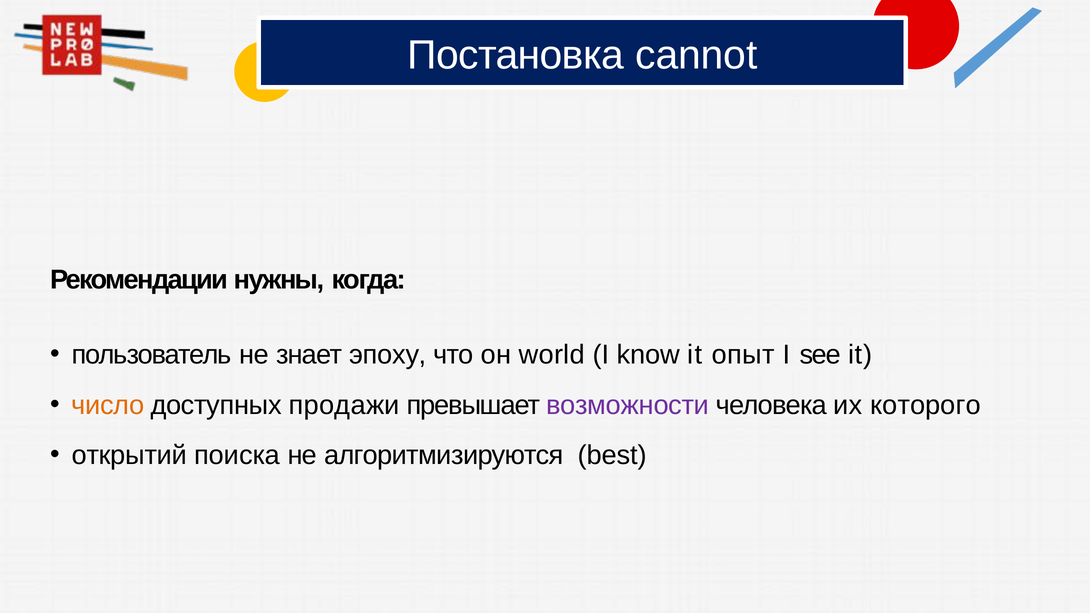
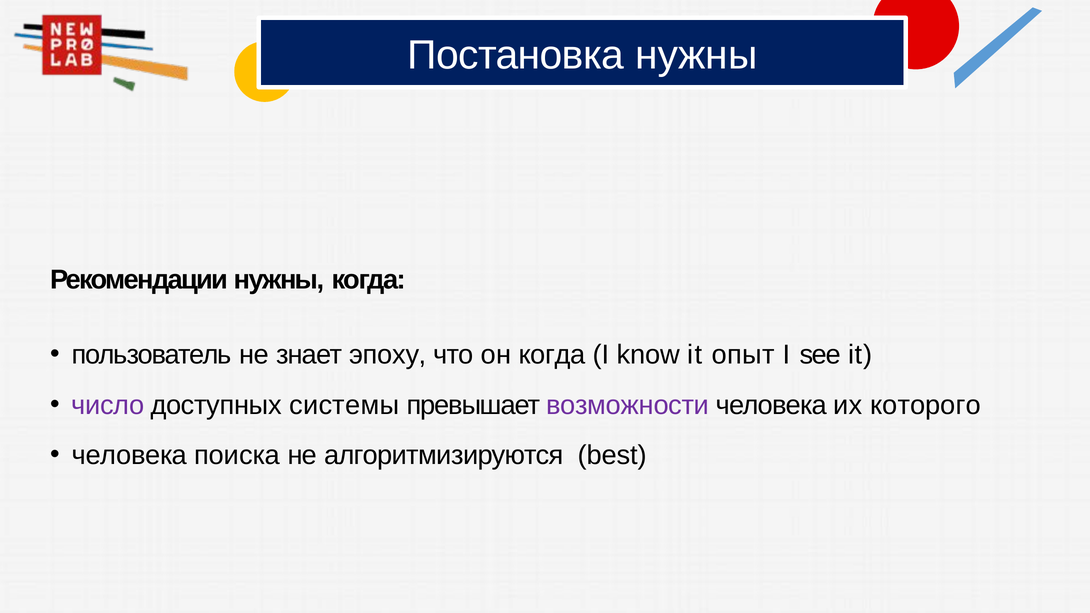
Постановка cannot: cannot -> нужны
он world: world -> когда
число colour: orange -> purple
продажи: продажи -> системы
открытий at (129, 455): открытий -> человека
